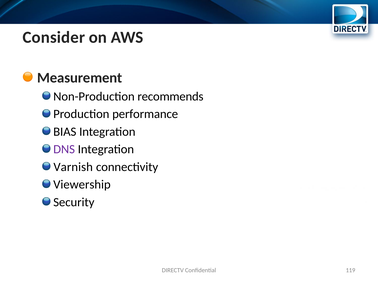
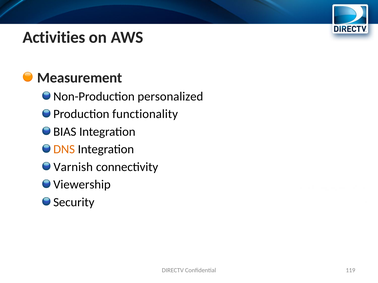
Consider: Consider -> Activities
recommends: recommends -> personalized
performance: performance -> functionality
DNS colour: purple -> orange
